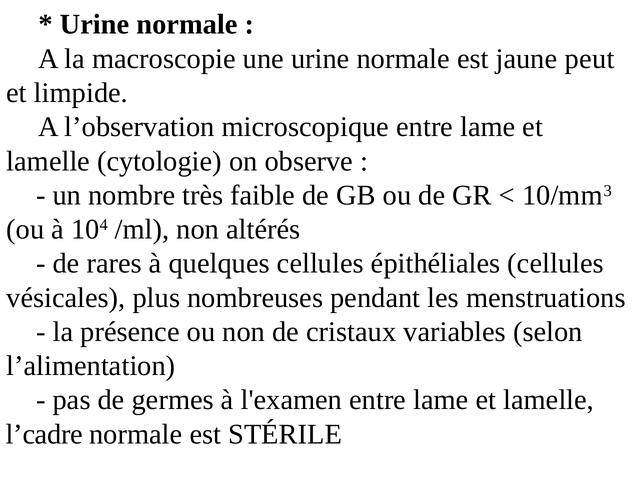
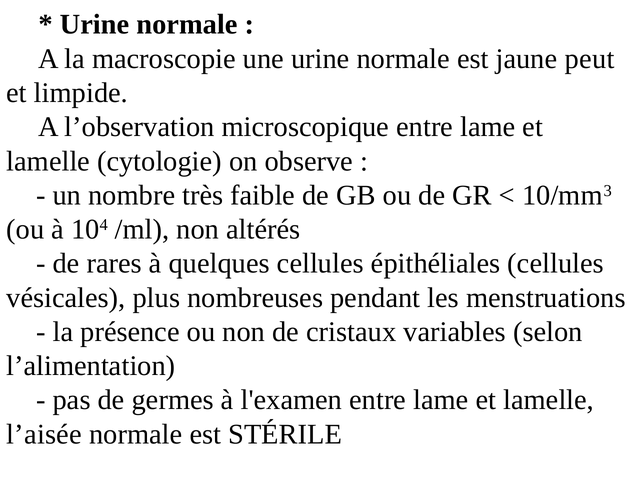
l’cadre: l’cadre -> l’aisée
